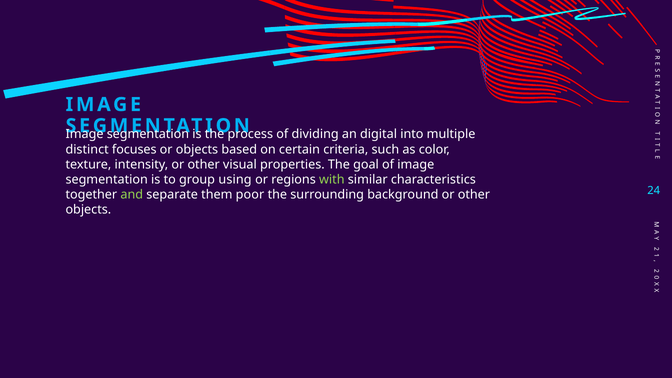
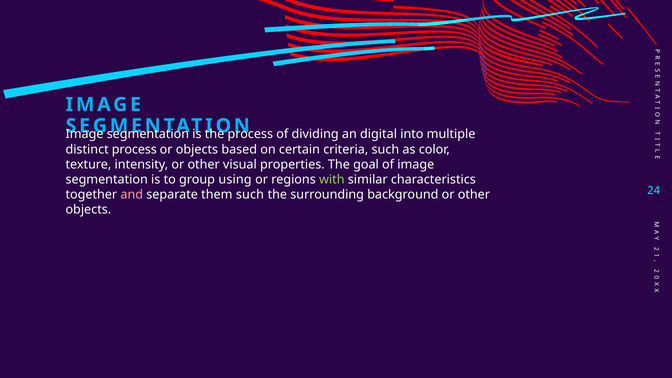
distinct focuses: focuses -> process
and colour: light green -> pink
them poor: poor -> such
